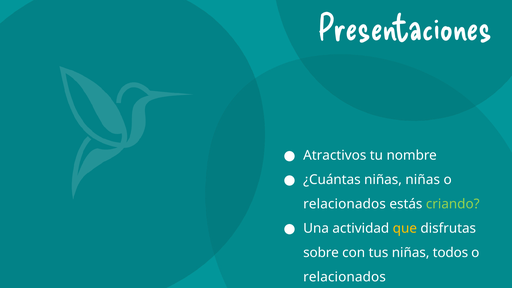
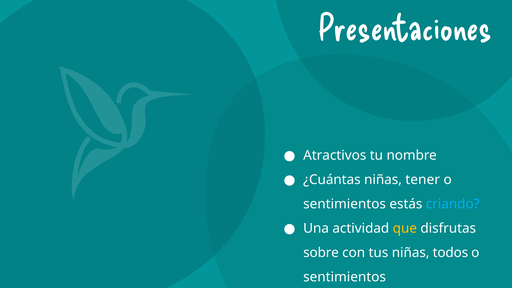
niñas niñas: niñas -> tener
relacionados at (345, 204): relacionados -> sentimientos
criando colour: light green -> light blue
relacionados at (345, 277): relacionados -> sentimientos
